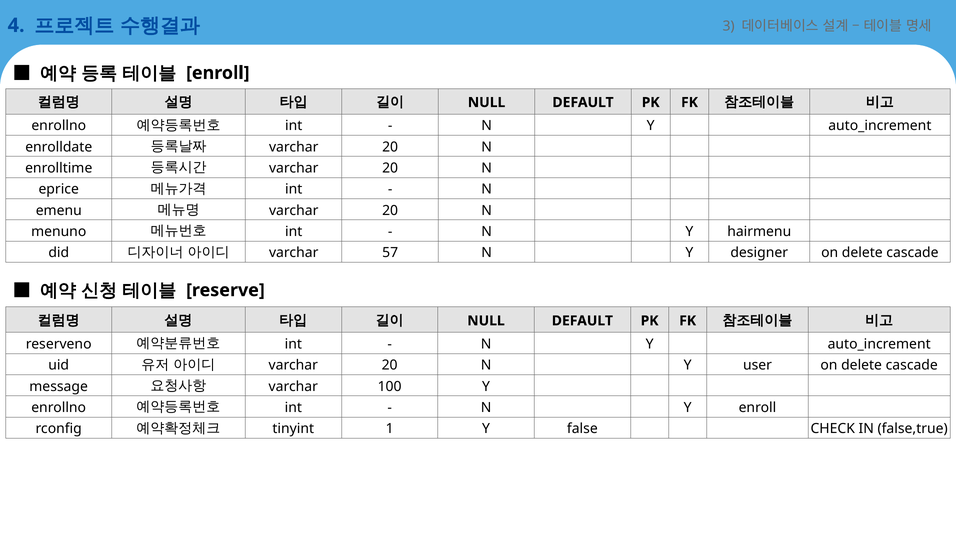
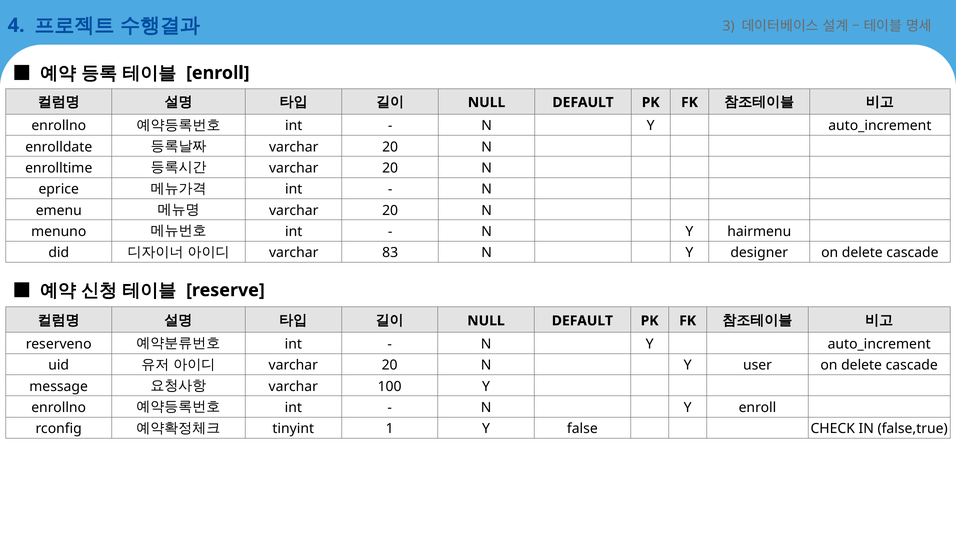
57: 57 -> 83
